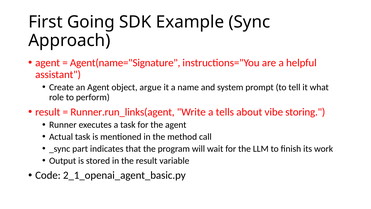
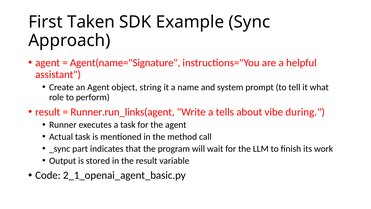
Going: Going -> Taken
argue: argue -> string
storing: storing -> during
